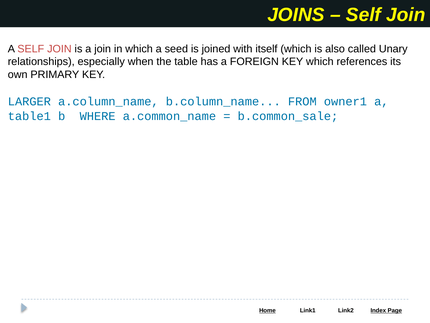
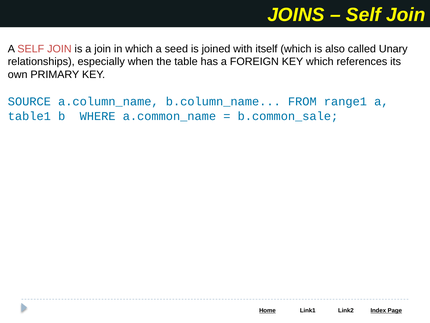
LARGER: LARGER -> SOURCE
owner1: owner1 -> range1
